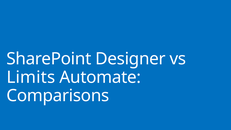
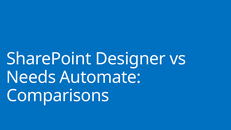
Limits: Limits -> Needs
